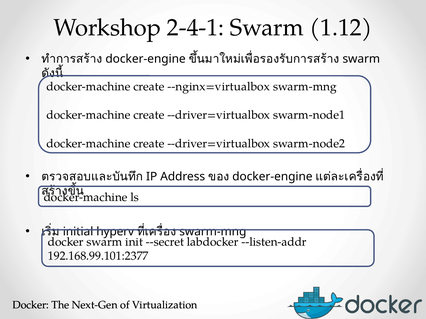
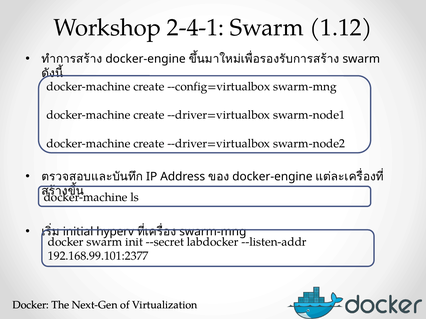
--nginx=virtualbox: --nginx=virtualbox -> --config=virtualbox
